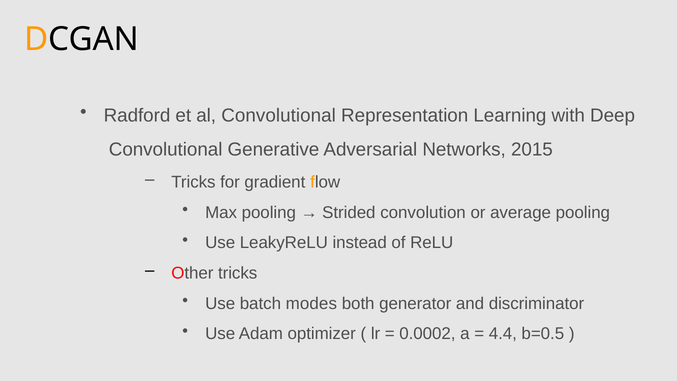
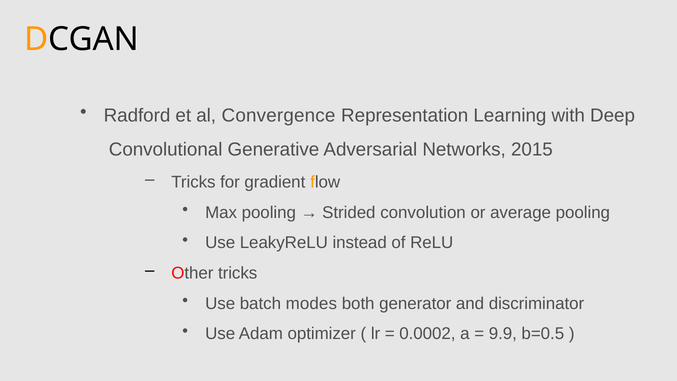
al Convolutional: Convolutional -> Convergence
4.4: 4.4 -> 9.9
